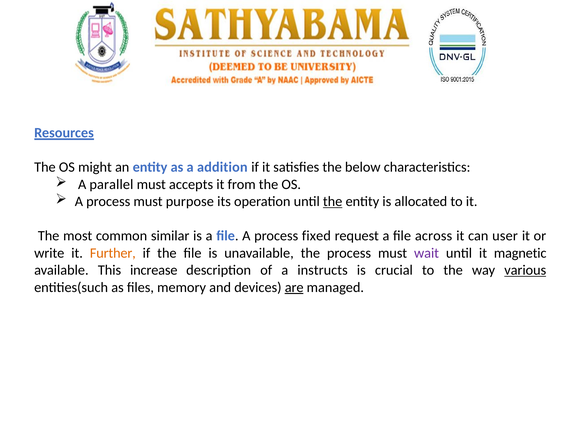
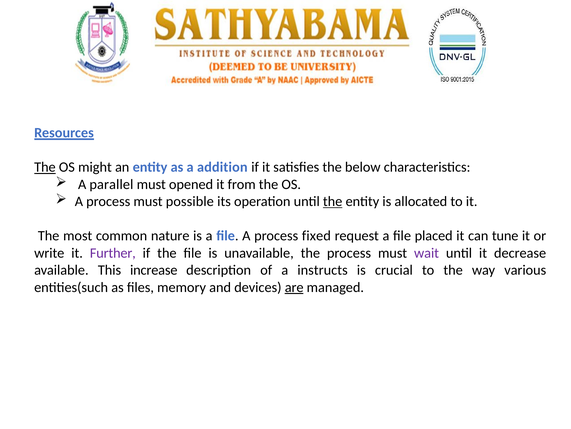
The at (45, 167) underline: none -> present
accepts: accepts -> opened
purpose: purpose -> possible
similar: similar -> nature
across: across -> placed
user: user -> tune
Further colour: orange -> purple
magnetic: magnetic -> decrease
various underline: present -> none
